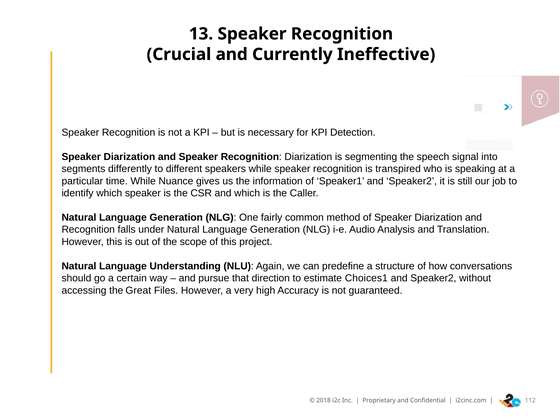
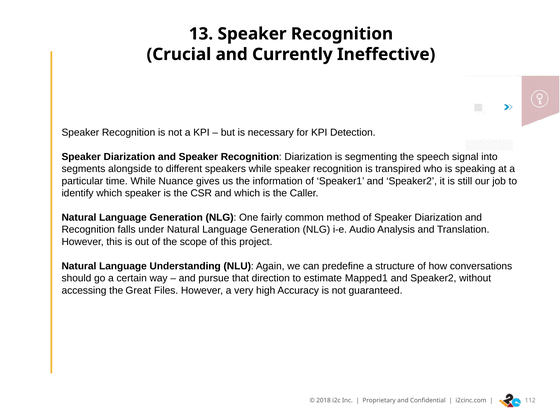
differently: differently -> alongside
Choices1: Choices1 -> Mapped1
